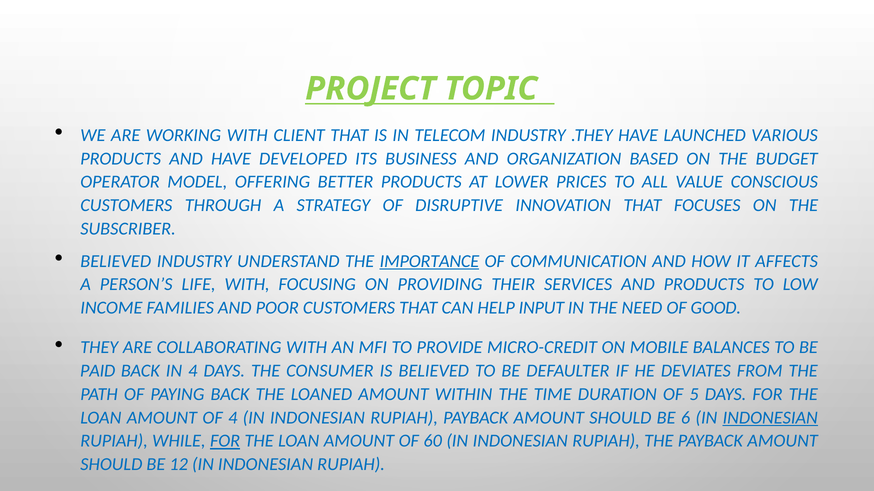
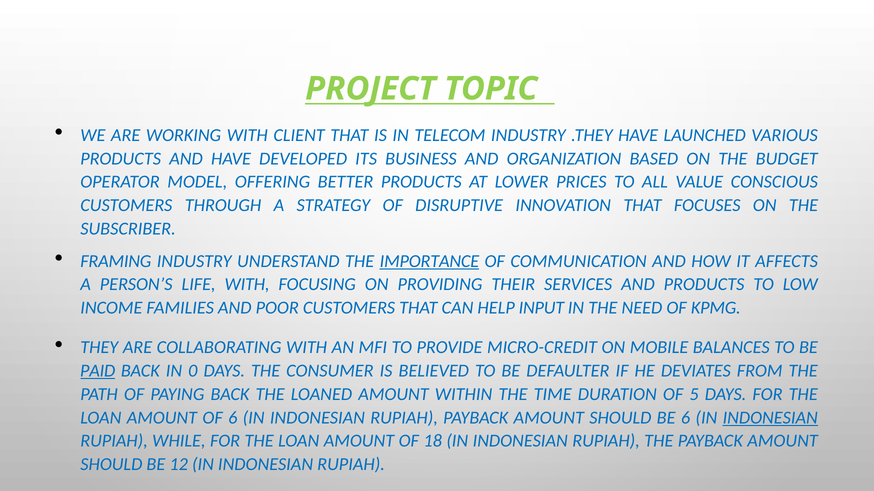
BELIEVED at (116, 261): BELIEVED -> FRAMING
GOOD: GOOD -> KPMG
PAID underline: none -> present
IN 4: 4 -> 0
OF 4: 4 -> 6
FOR at (225, 441) underline: present -> none
60: 60 -> 18
